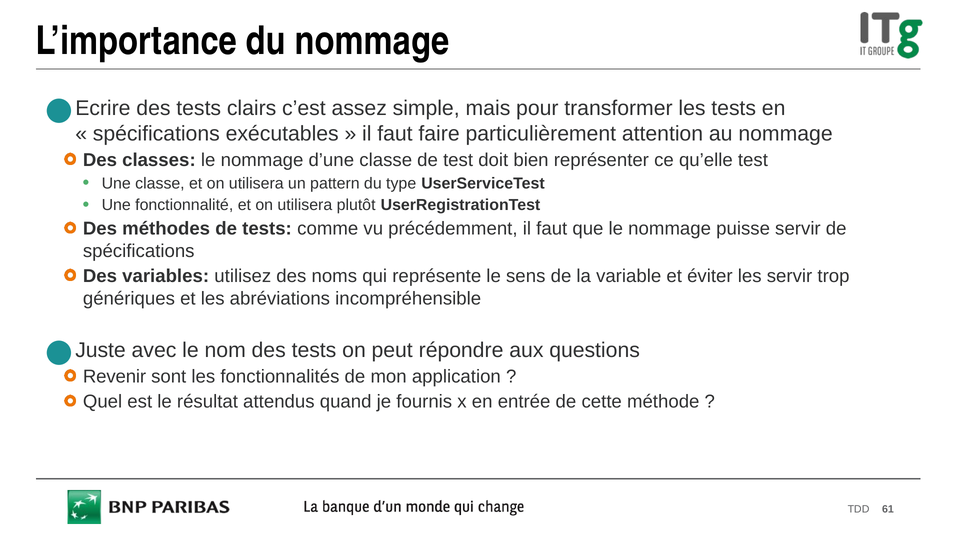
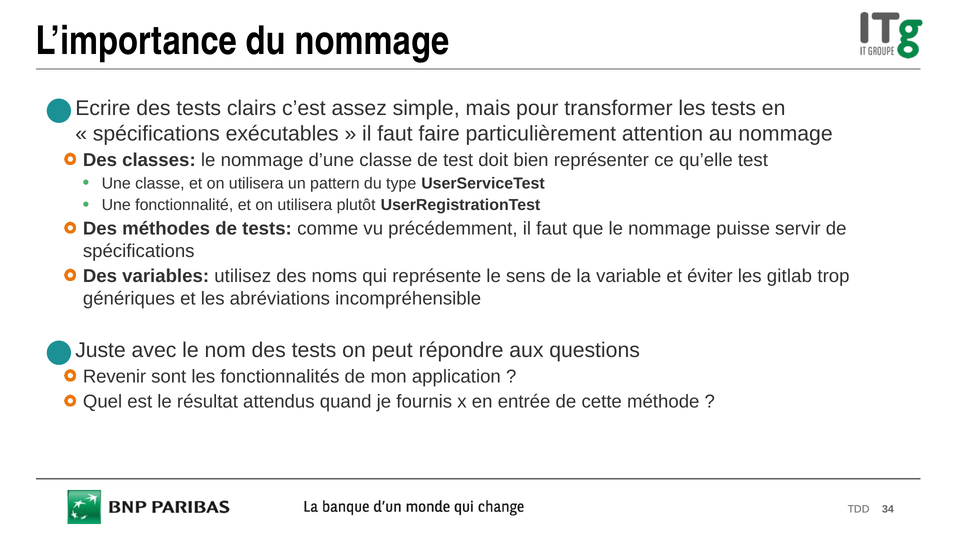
les servir: servir -> gitlab
61: 61 -> 34
